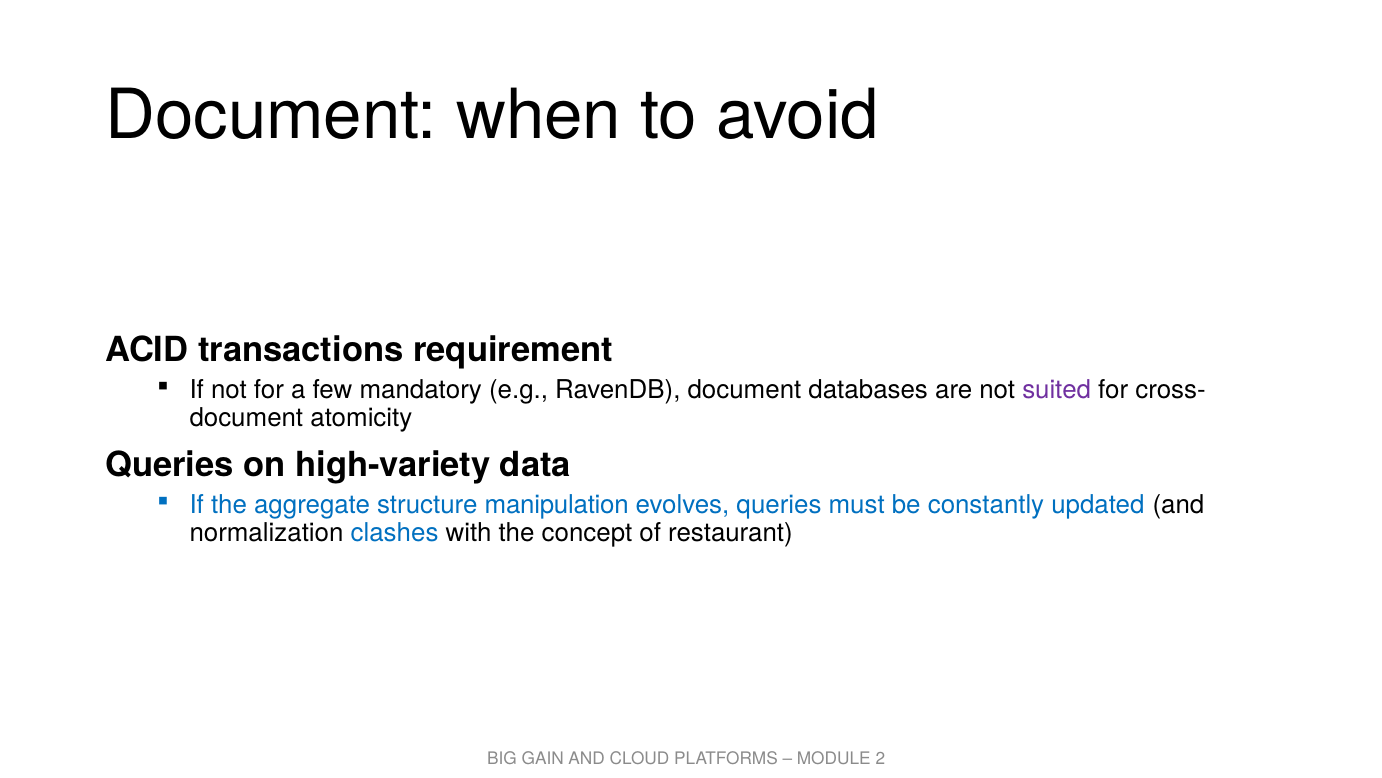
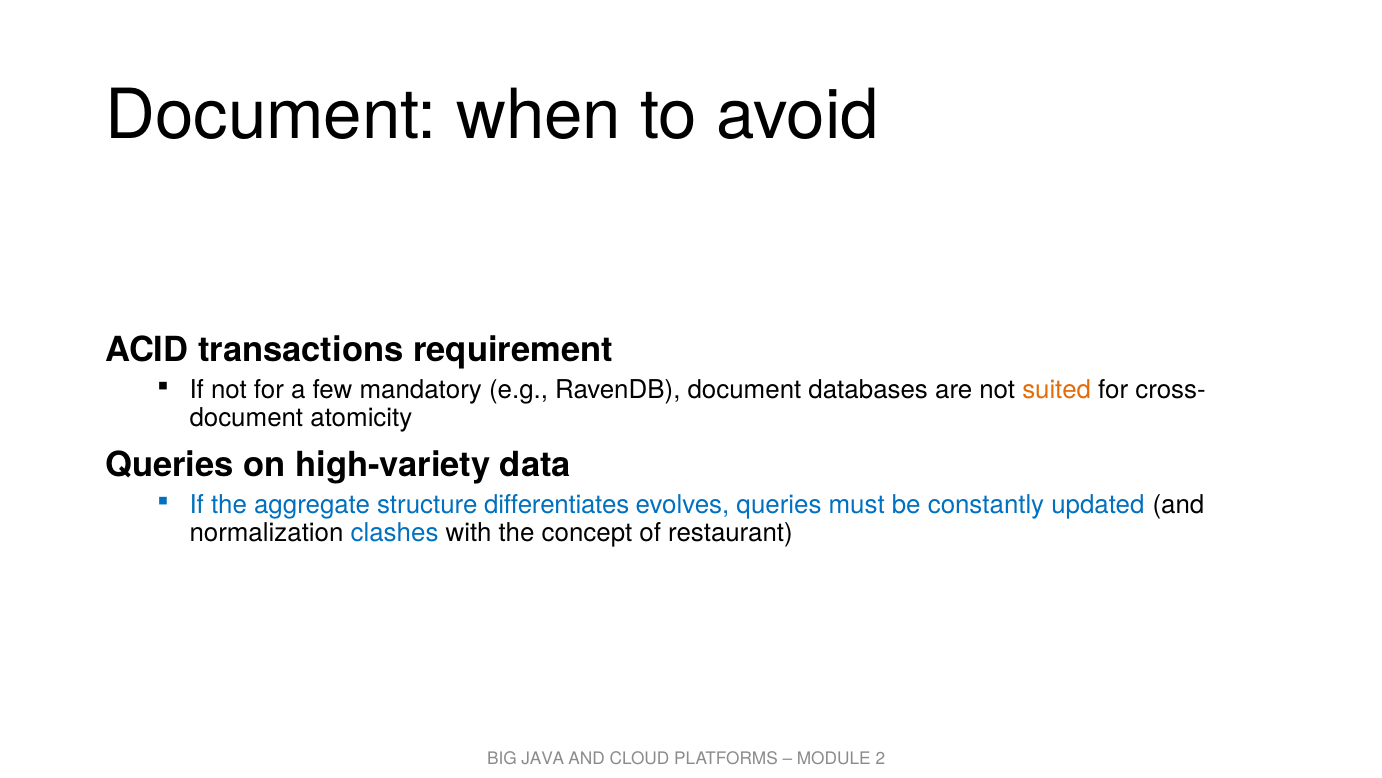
suited colour: purple -> orange
manipulation: manipulation -> differentiates
GAIN: GAIN -> JAVA
